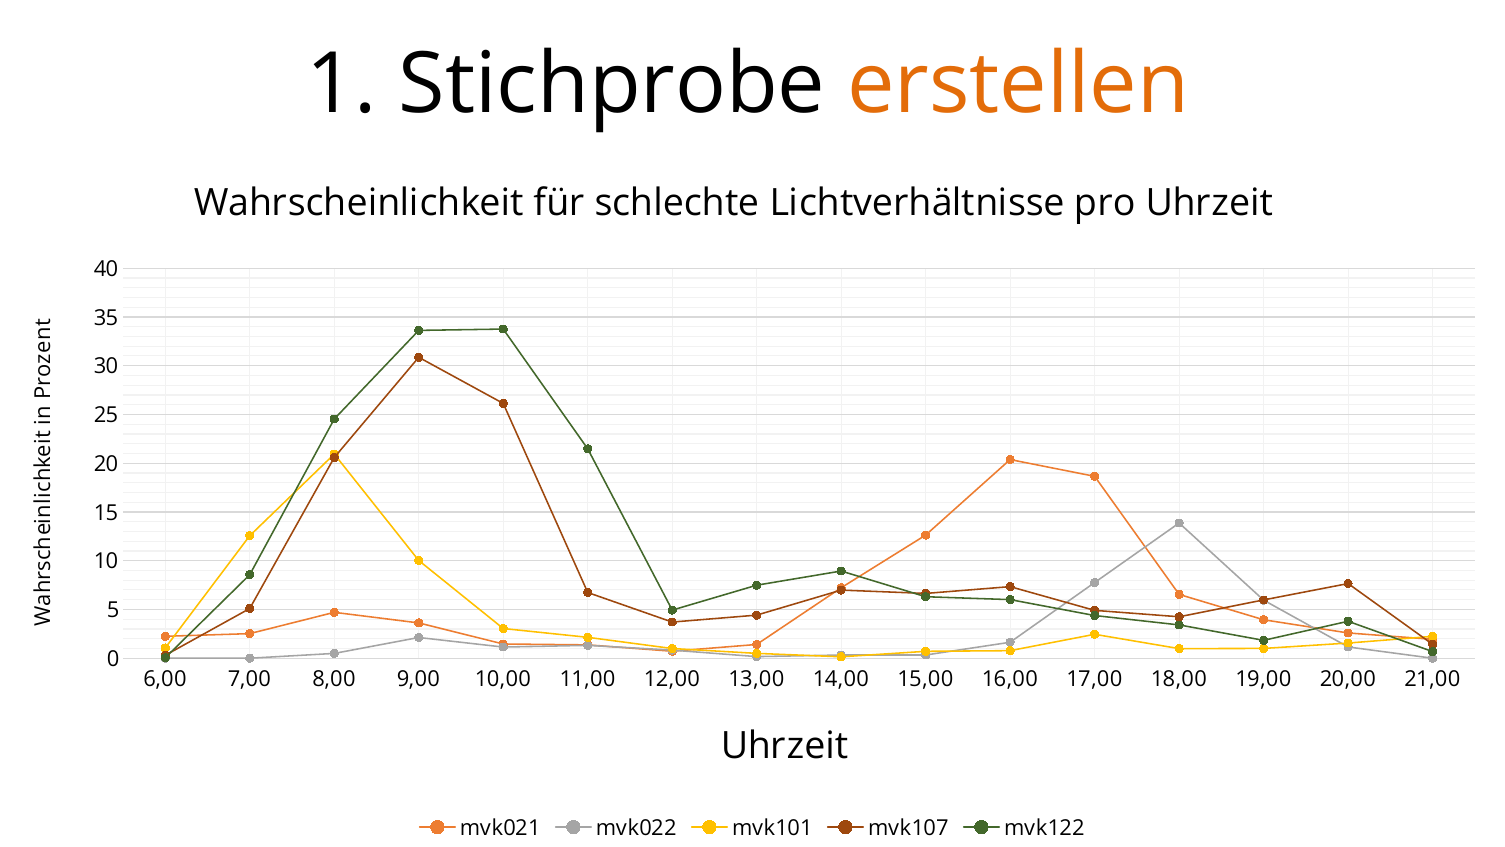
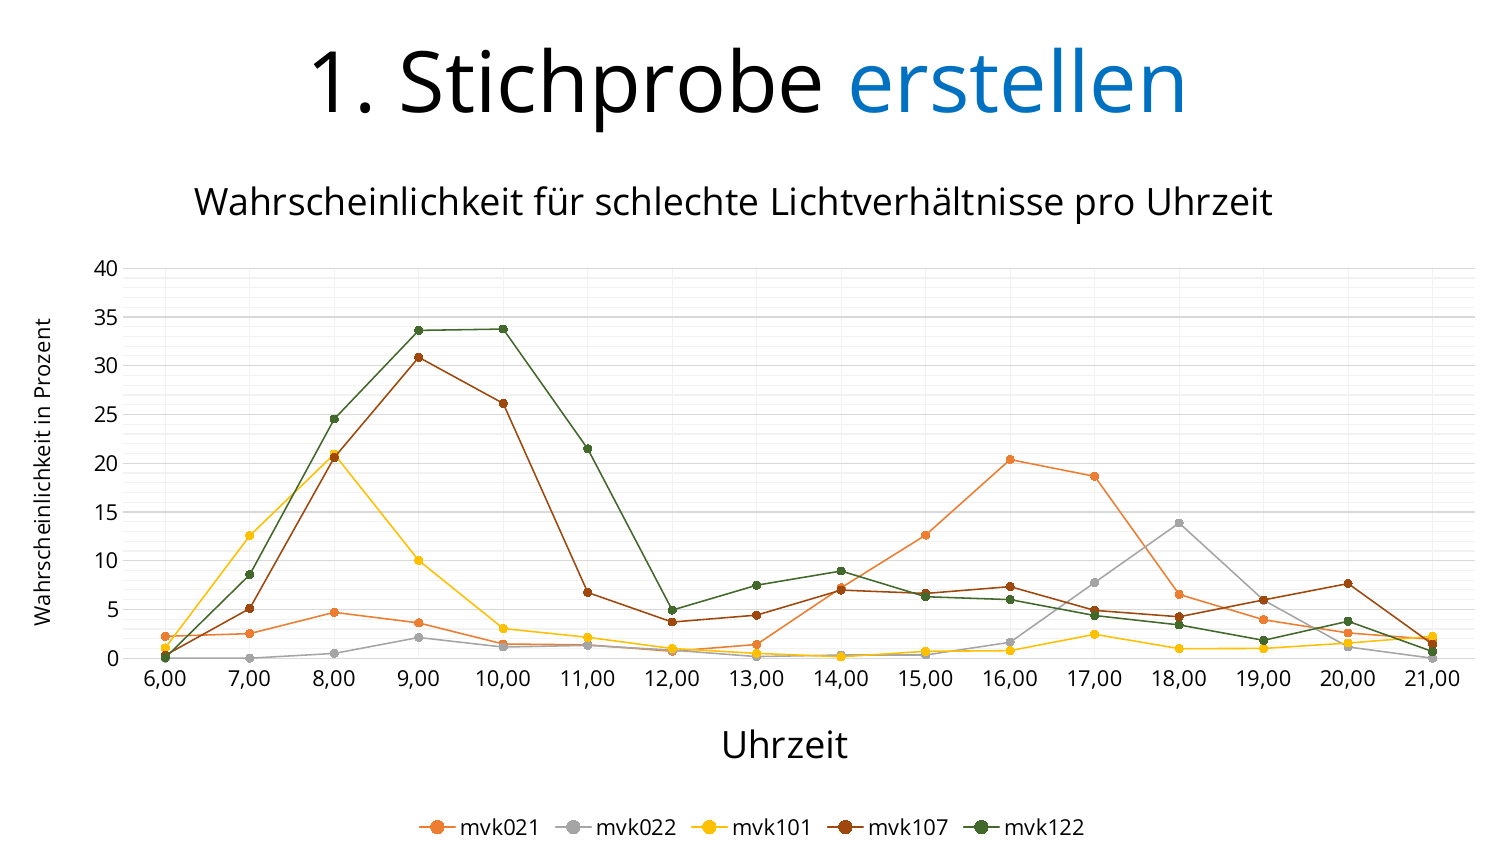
erstellen colour: orange -> blue
